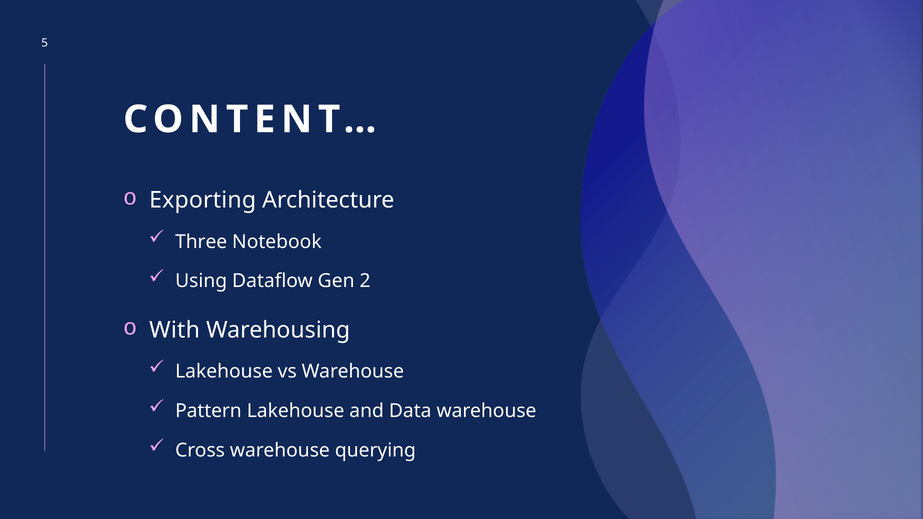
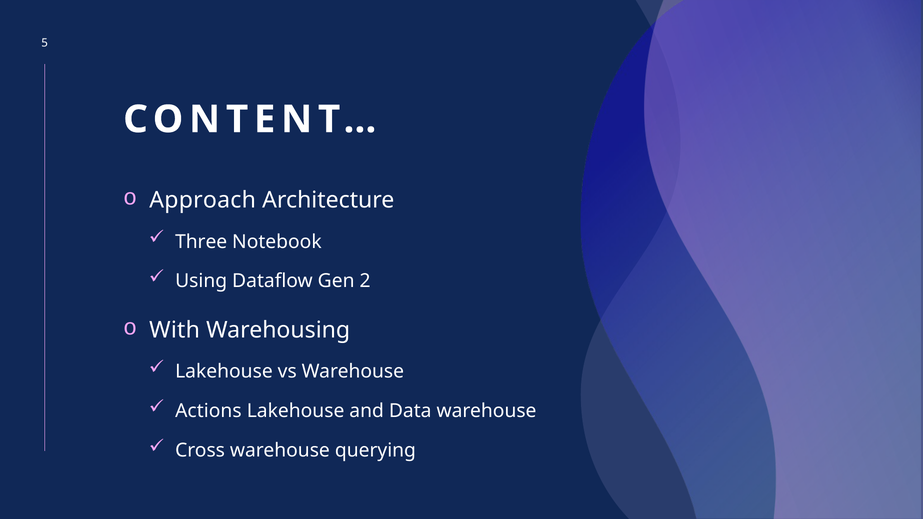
Exporting: Exporting -> Approach
Pattern: Pattern -> Actions
